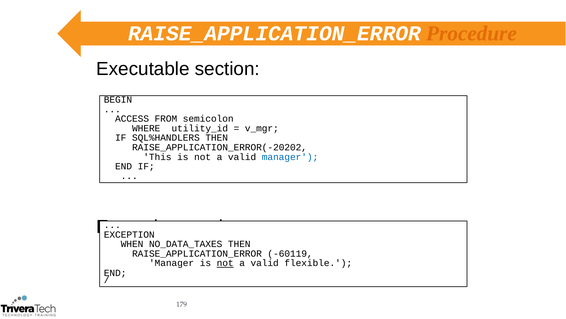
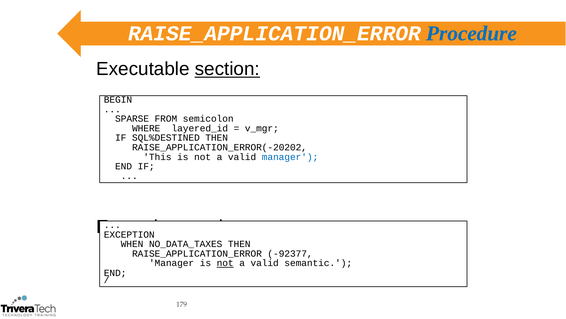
Procedure colour: orange -> blue
section at (227, 69) underline: none -> present
ACCESS: ACCESS -> SPARSE
utility_id: utility_id -> layered_id
SQL%HANDLERS: SQL%HANDLERS -> SQL%DESTINED
-60119: -60119 -> -92377
flexible: flexible -> semantic
